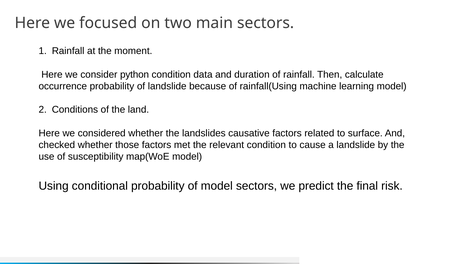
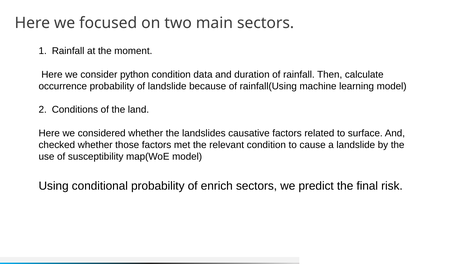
of model: model -> enrich
